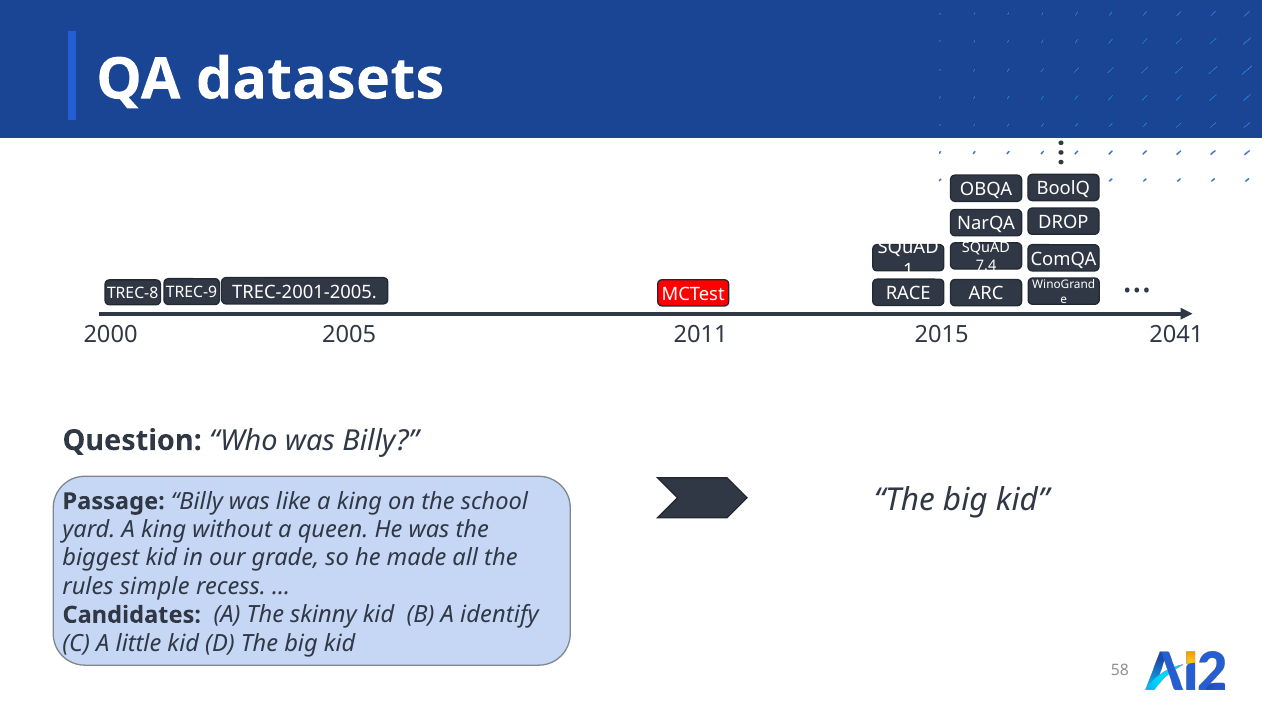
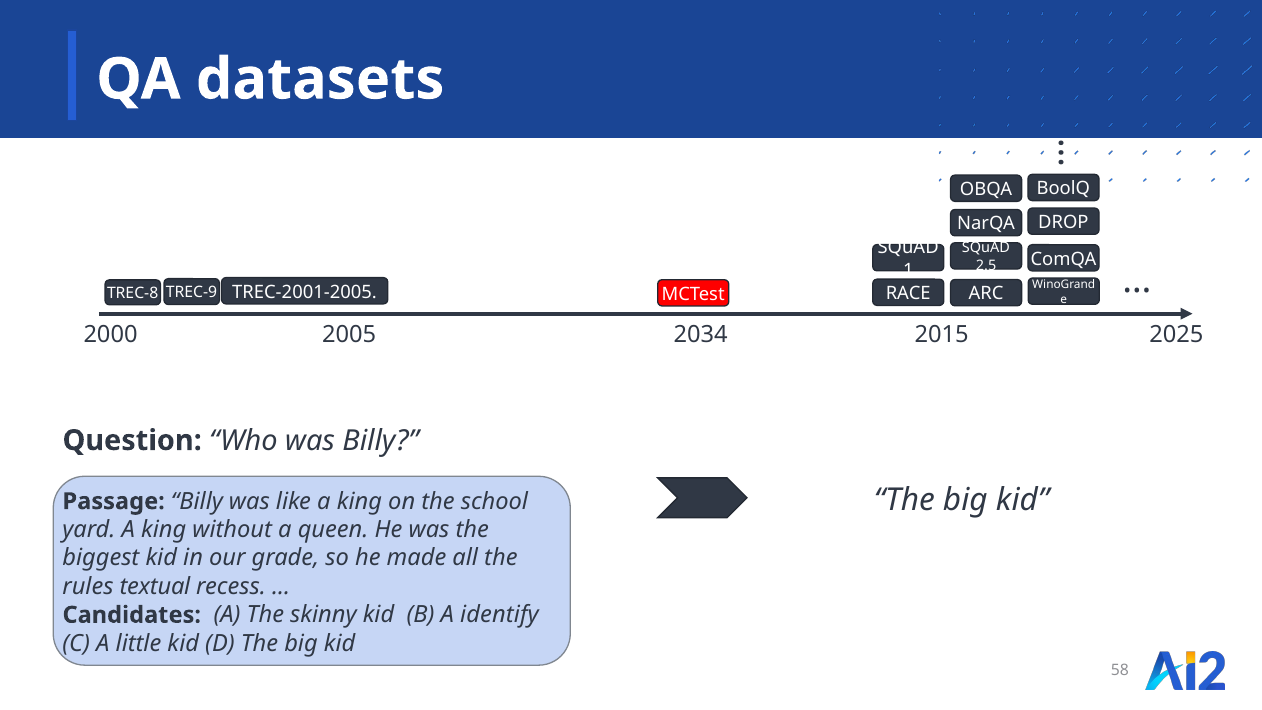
7.4: 7.4 -> 2.5
2011: 2011 -> 2034
2041: 2041 -> 2025
simple: simple -> textual
